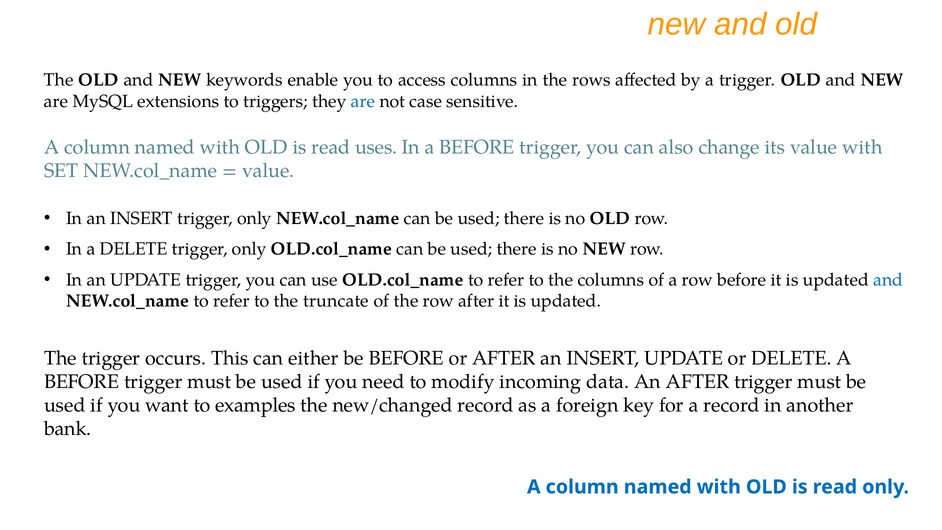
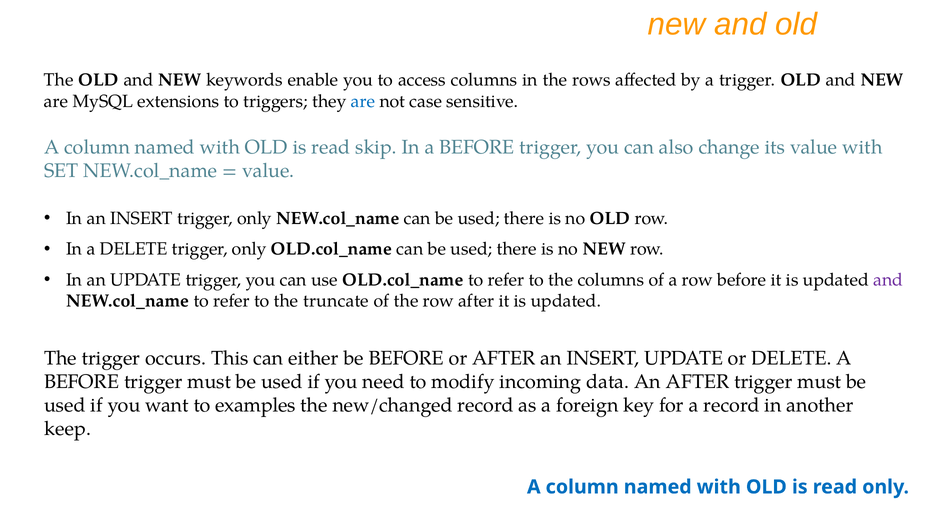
uses: uses -> skip
and at (888, 280) colour: blue -> purple
bank: bank -> keep
